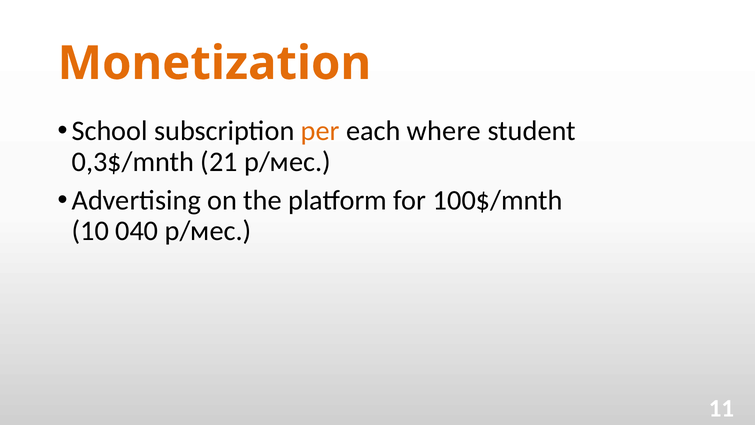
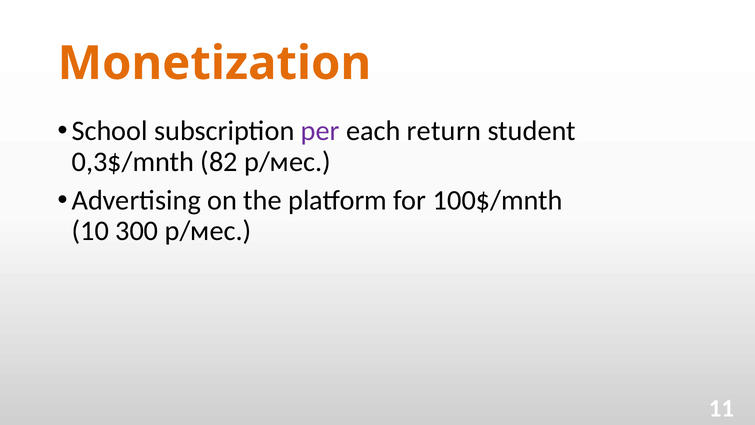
per colour: orange -> purple
where: where -> return
21: 21 -> 82
040: 040 -> 300
